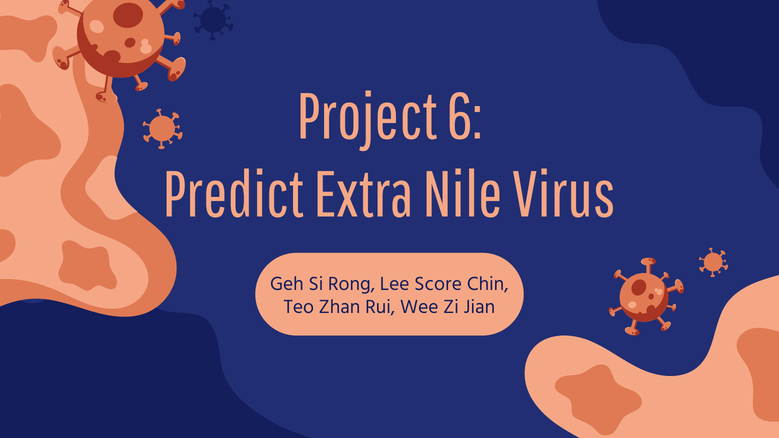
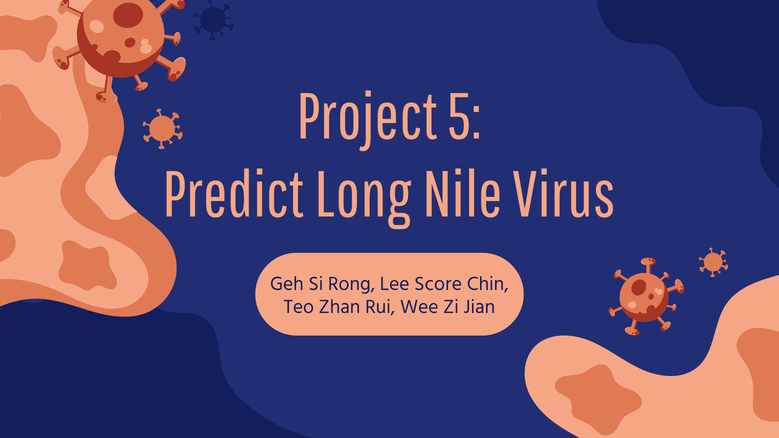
6: 6 -> 5
Extra: Extra -> Long
